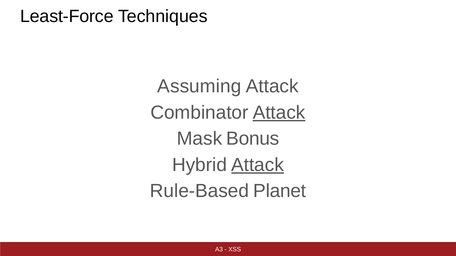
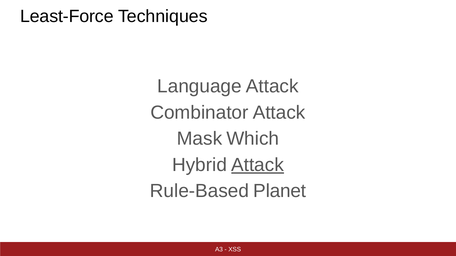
Assuming: Assuming -> Language
Attack at (279, 113) underline: present -> none
Bonus: Bonus -> Which
